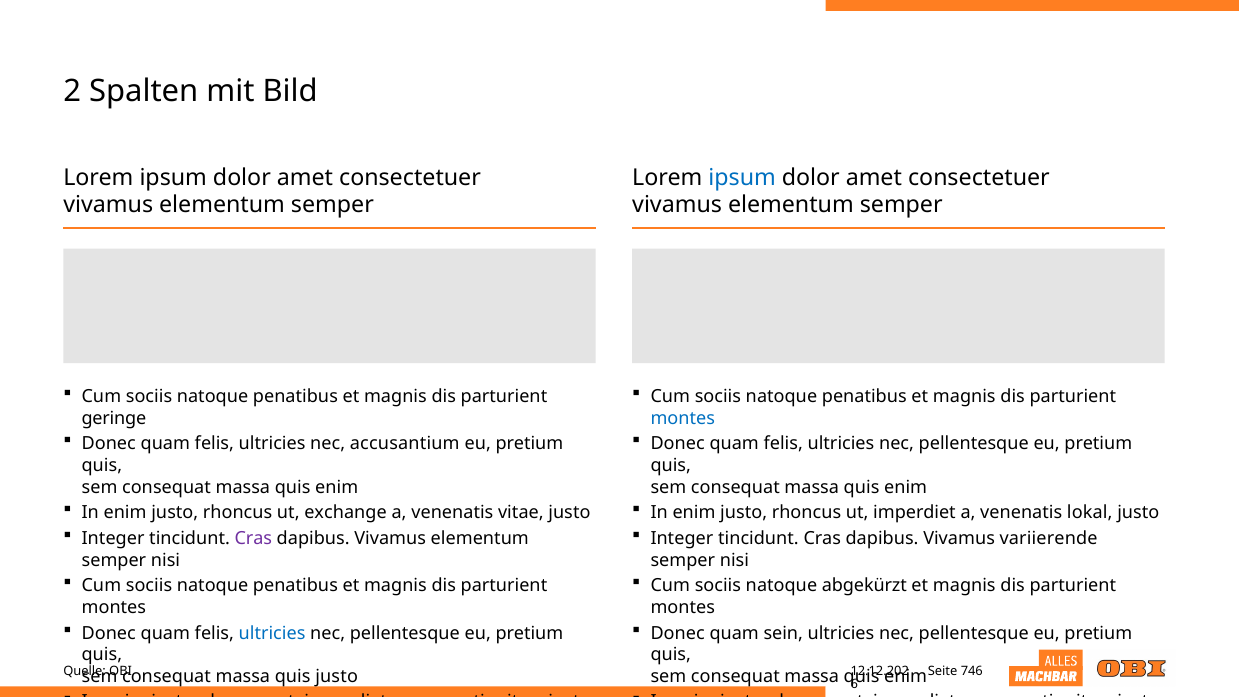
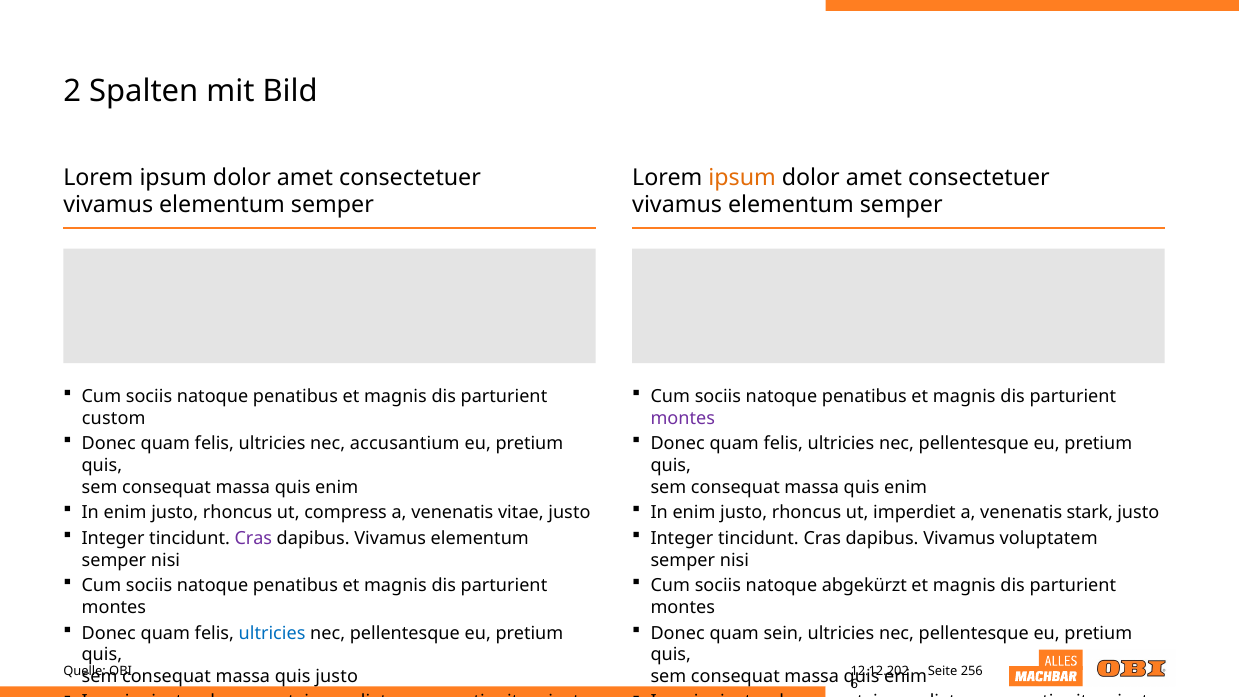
ipsum at (742, 177) colour: blue -> orange
geringe: geringe -> custom
montes at (683, 418) colour: blue -> purple
exchange: exchange -> compress
lokal: lokal -> stark
variierende: variierende -> voluptatem
746: 746 -> 256
